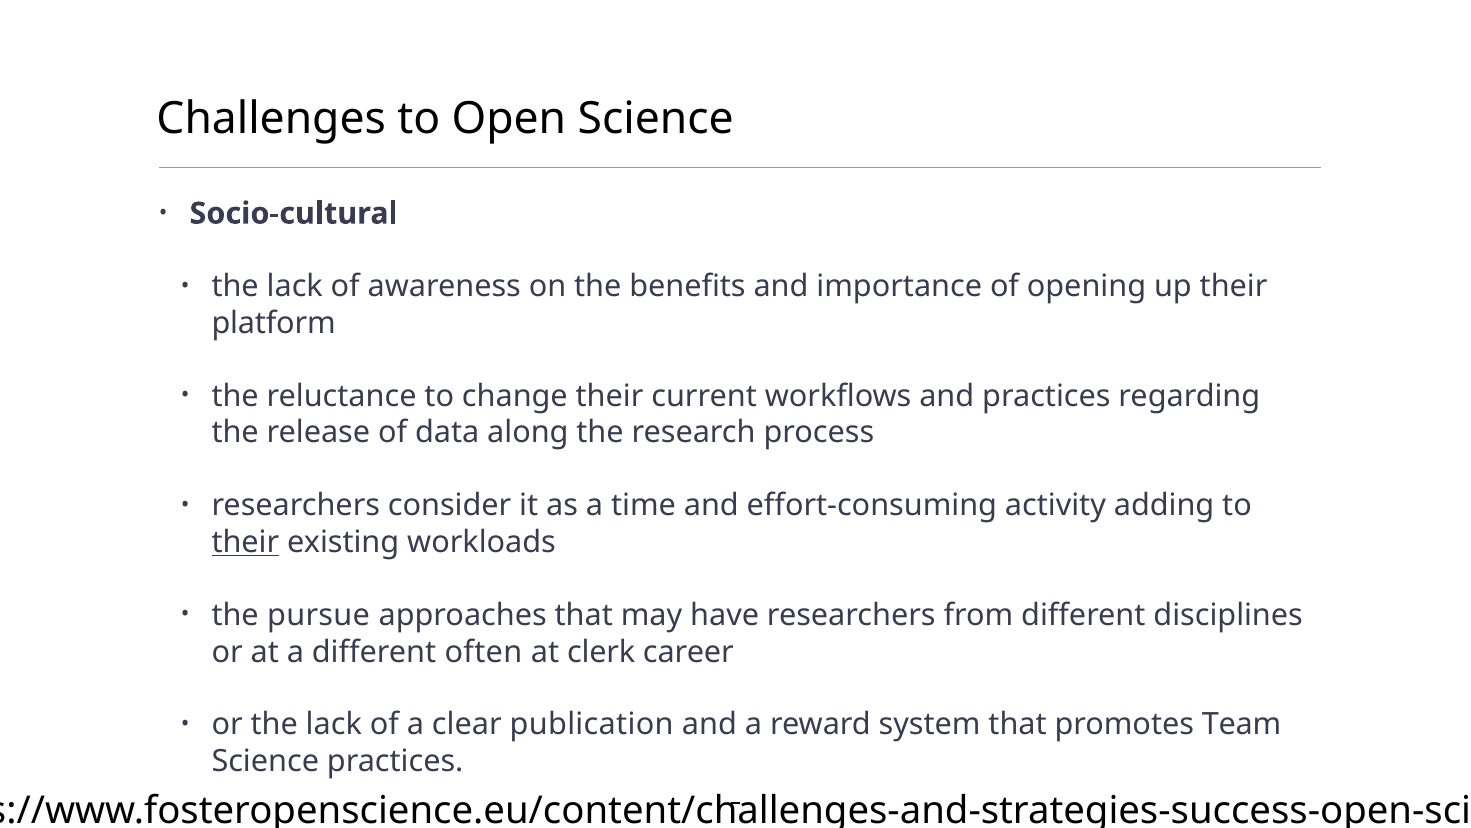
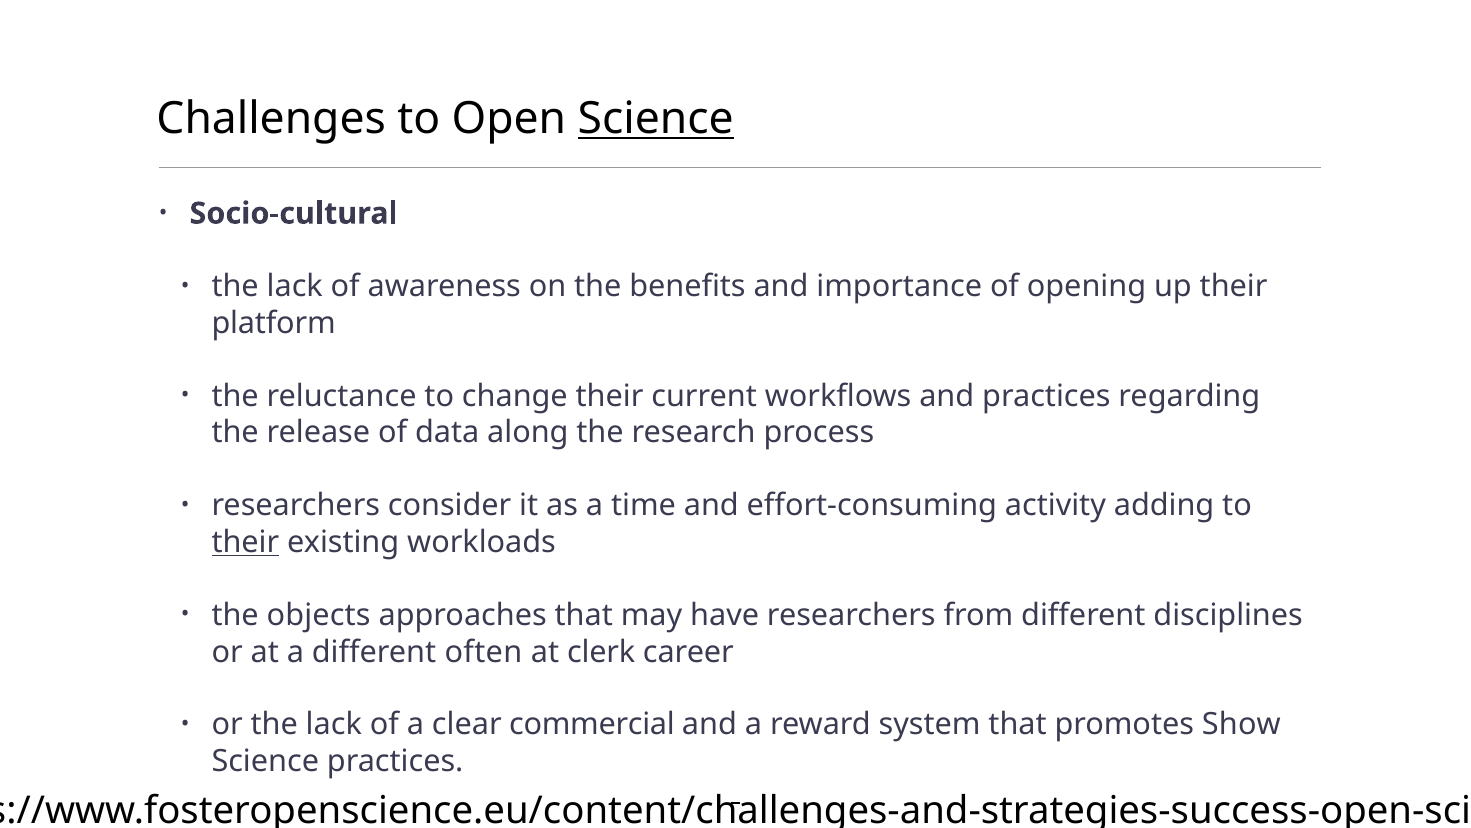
Science at (656, 119) underline: none -> present
pursue: pursue -> objects
publication: publication -> commercial
Team: Team -> Show
